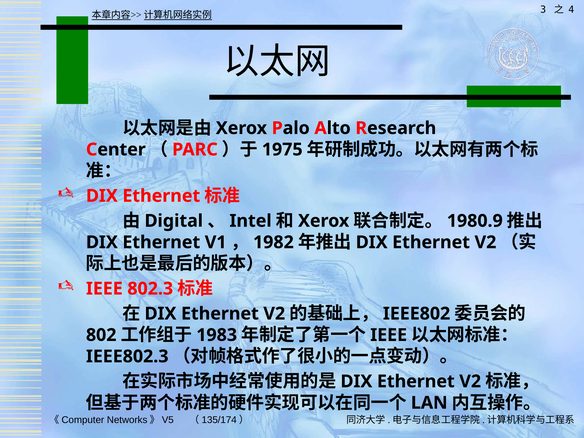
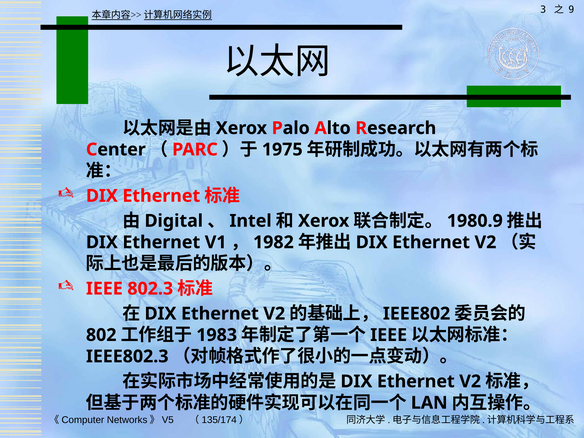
4: 4 -> 9
